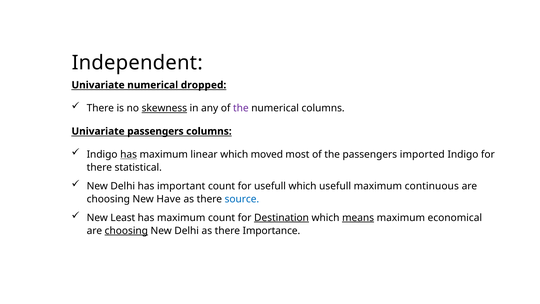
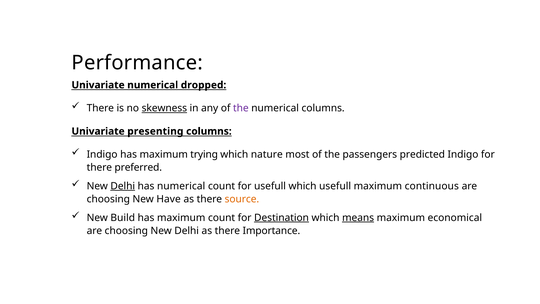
Independent: Independent -> Performance
Univariate passengers: passengers -> presenting
has at (129, 154) underline: present -> none
linear: linear -> trying
moved: moved -> nature
imported: imported -> predicted
statistical: statistical -> preferred
Delhi at (123, 186) underline: none -> present
has important: important -> numerical
source colour: blue -> orange
Least: Least -> Build
choosing at (126, 231) underline: present -> none
